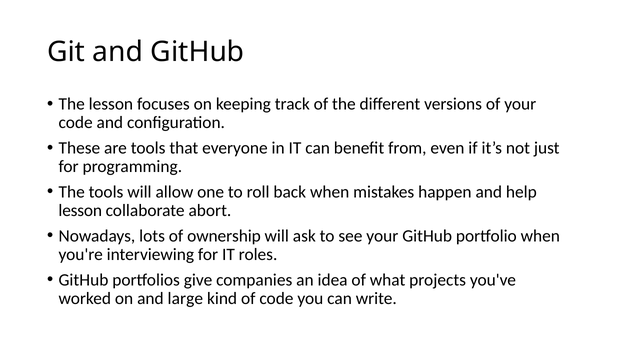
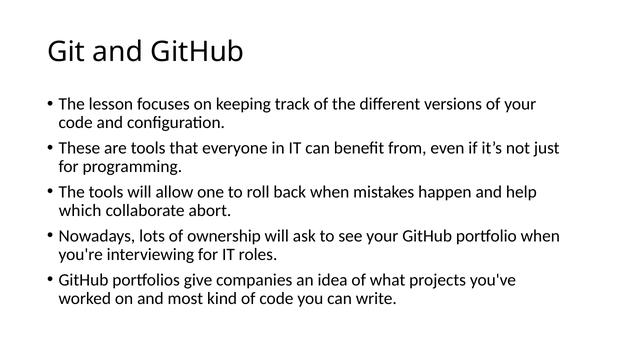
lesson at (80, 211): lesson -> which
large: large -> most
